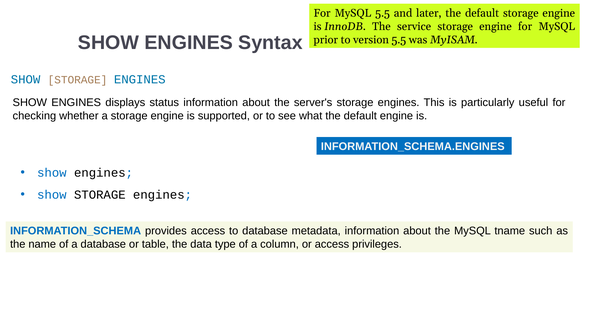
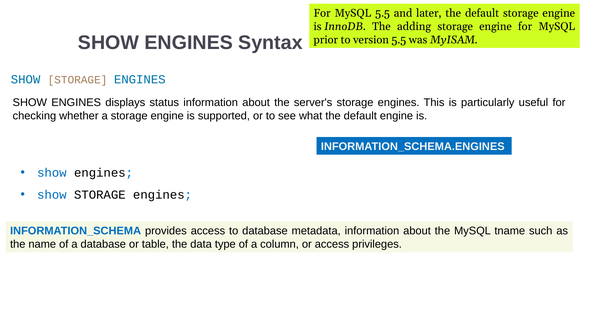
service: service -> adding
